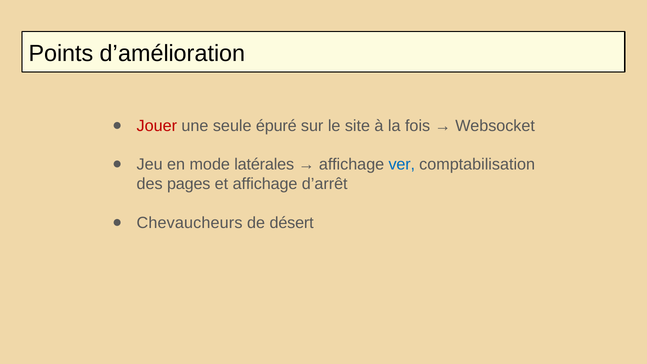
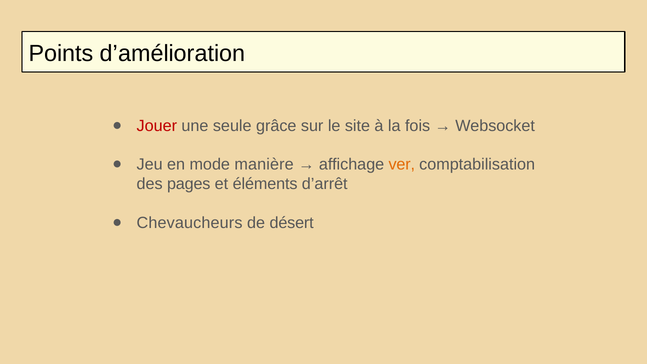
épuré: épuré -> grâce
latérales: latérales -> manière
ver colour: blue -> orange
et affichage: affichage -> éléments
